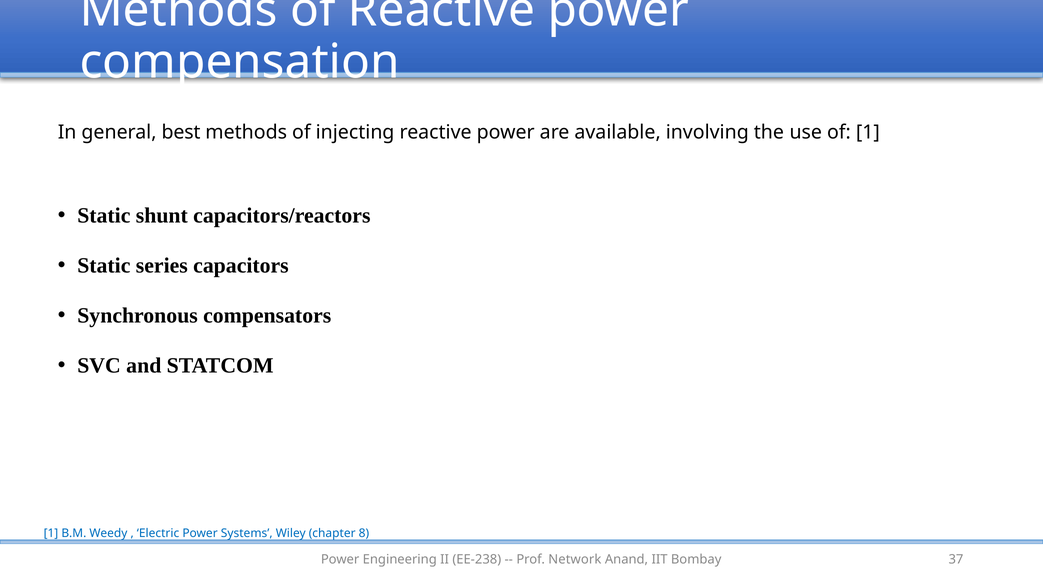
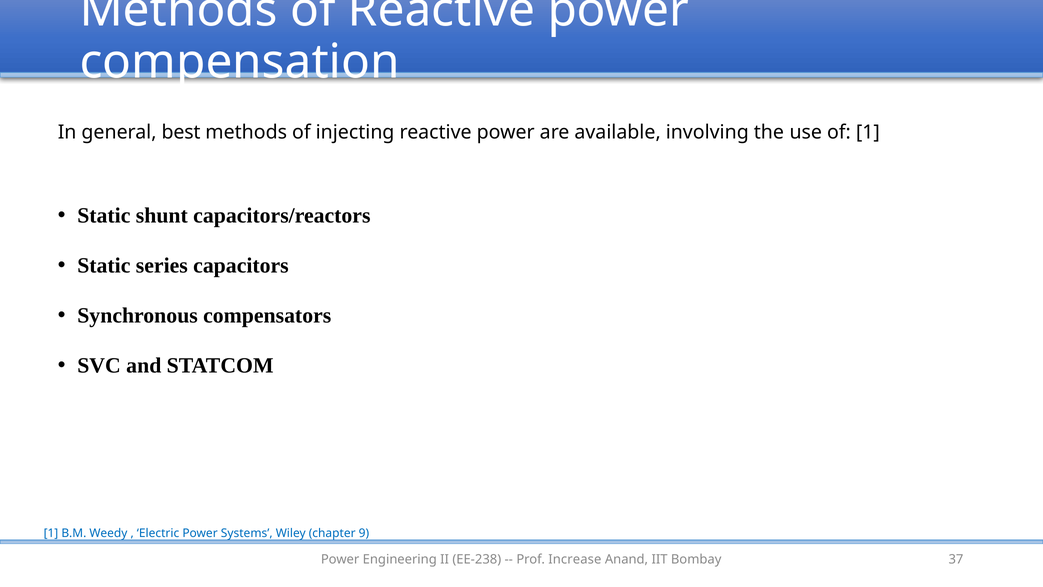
8: 8 -> 9
Network: Network -> Increase
